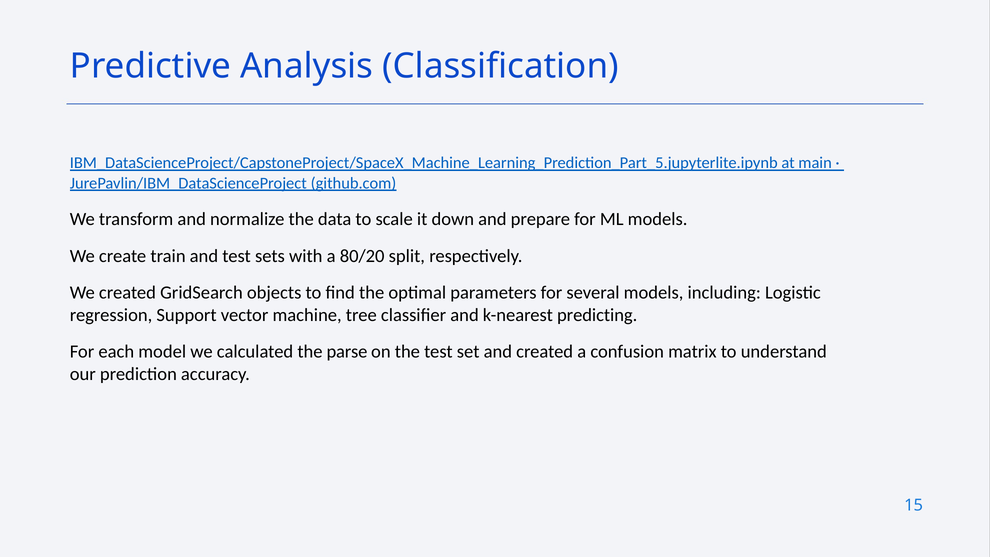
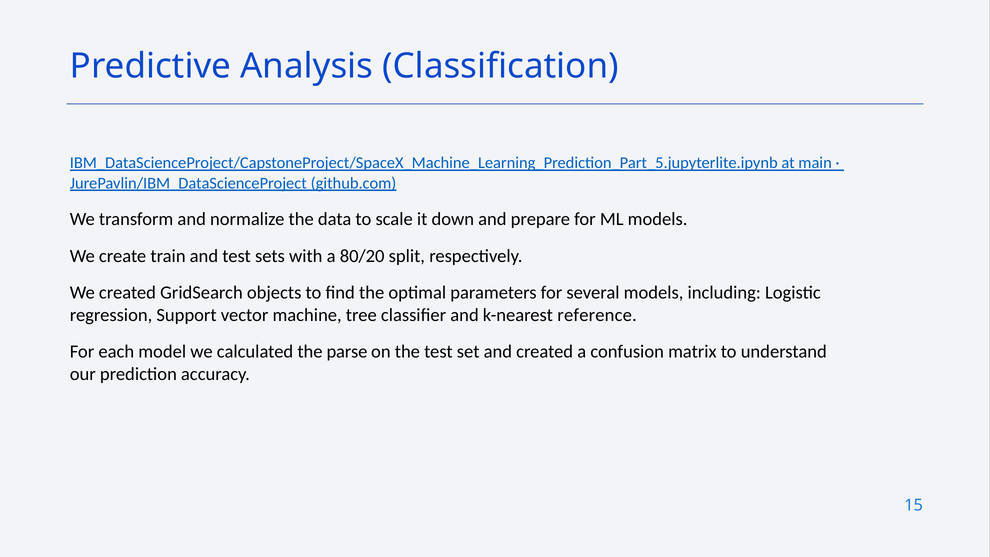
predicting: predicting -> reference
